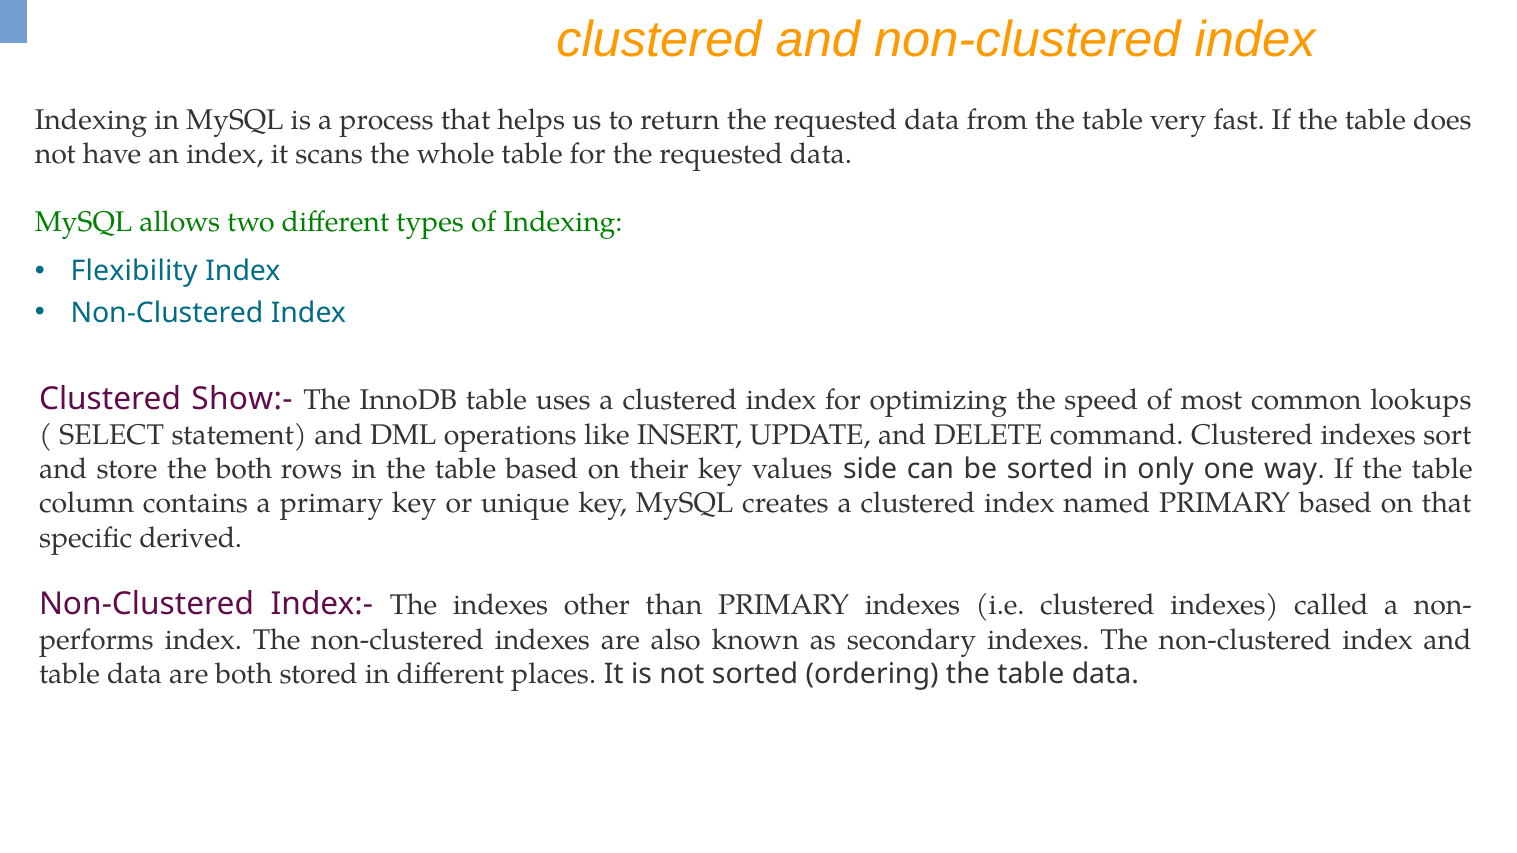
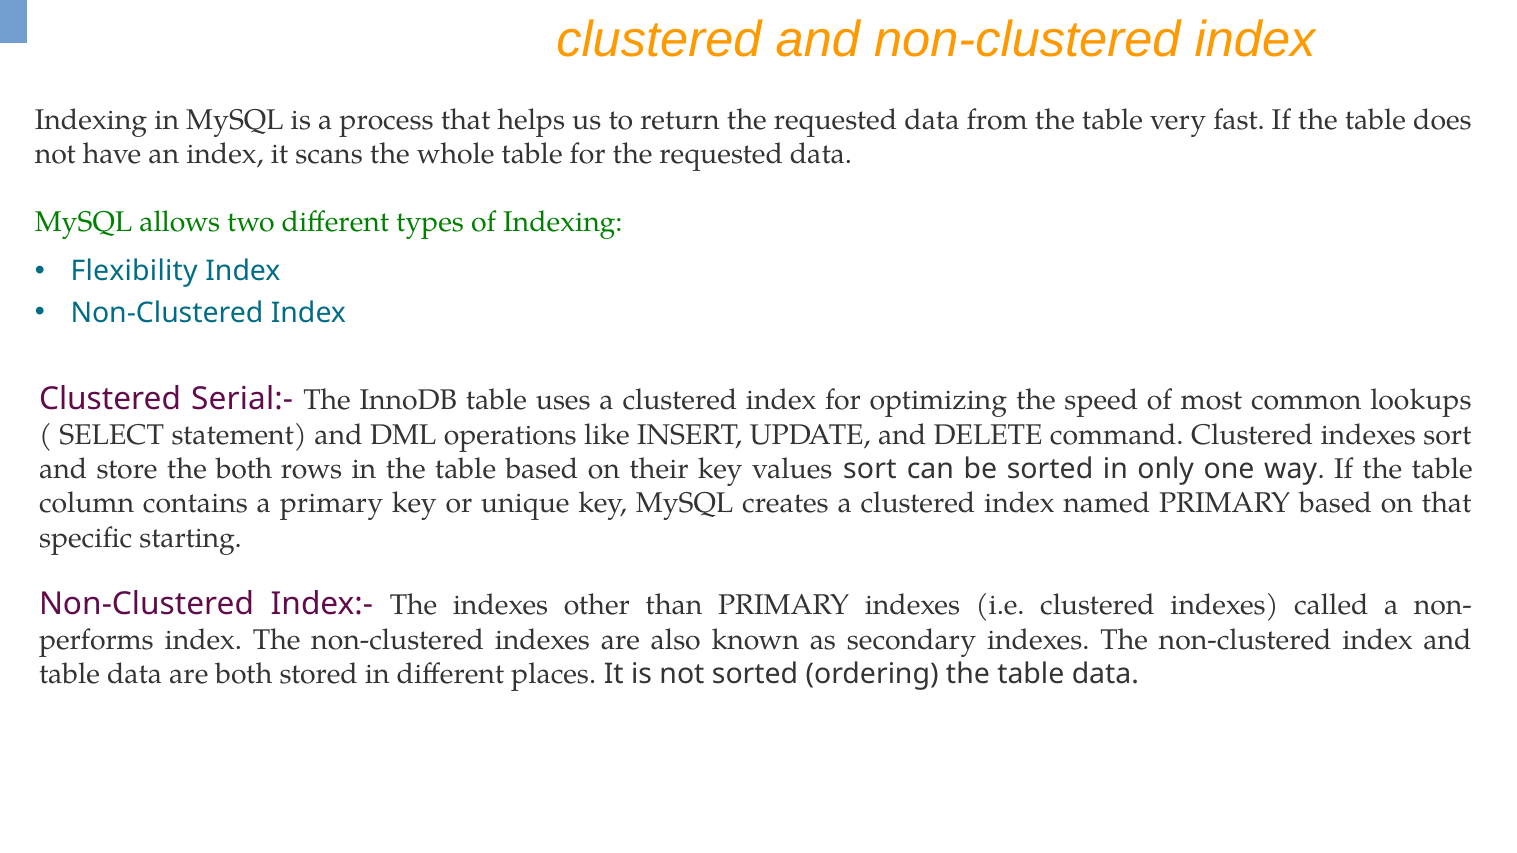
Show:-: Show:- -> Serial:-
values side: side -> sort
derived: derived -> starting
